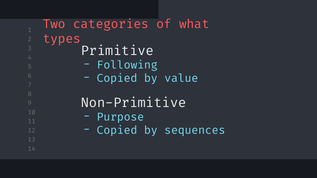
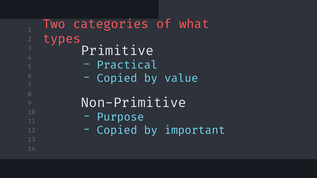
Following: Following -> Practical
sequences: sequences -> important
